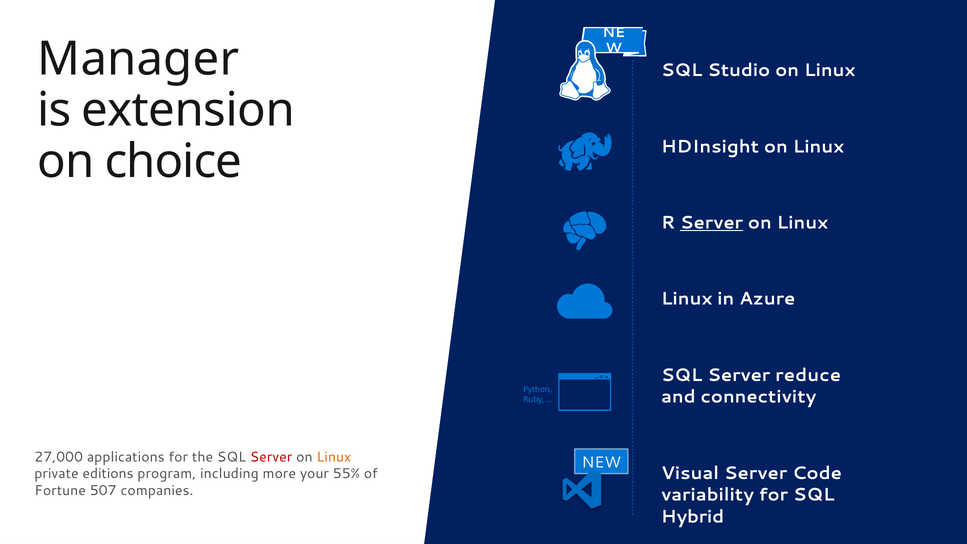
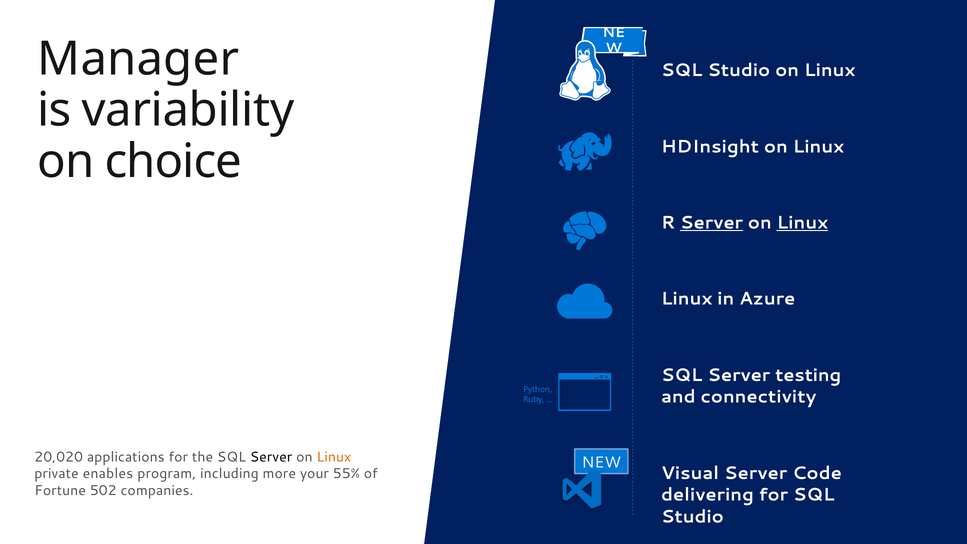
extension: extension -> variability
Linux at (802, 223) underline: none -> present
reduce: reduce -> testing
27,000: 27,000 -> 20,020
Server at (271, 457) colour: red -> black
editions: editions -> enables
507: 507 -> 502
variability: variability -> delivering
Hybrid at (693, 516): Hybrid -> Studio
